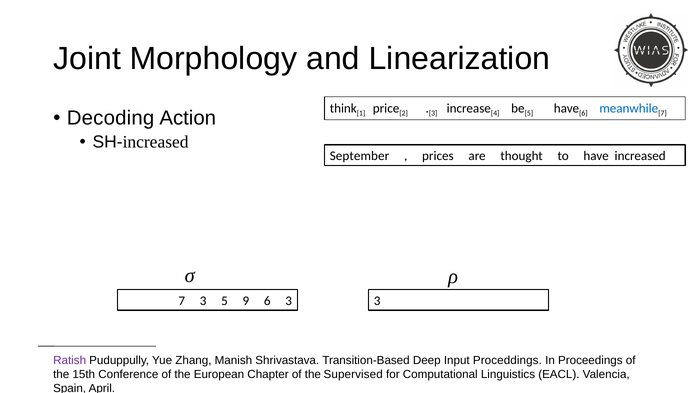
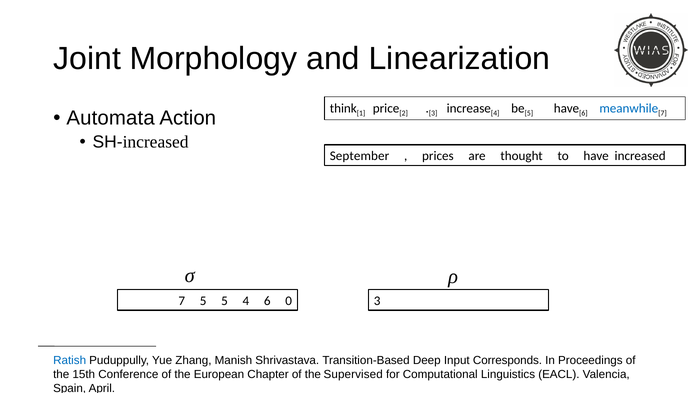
Decoding: Decoding -> Automata
7 3: 3 -> 5
5 9: 9 -> 4
6 3: 3 -> 0
Ratish colour: purple -> blue
Proceddings: Proceddings -> Corresponds
